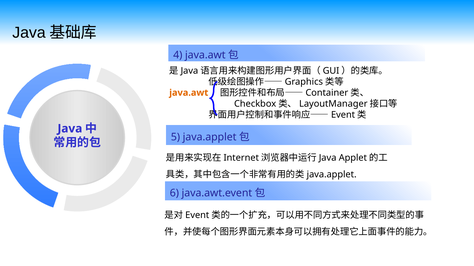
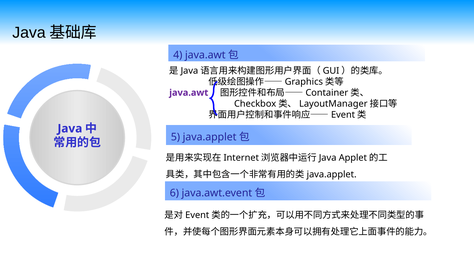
java.awt colour: orange -> purple
